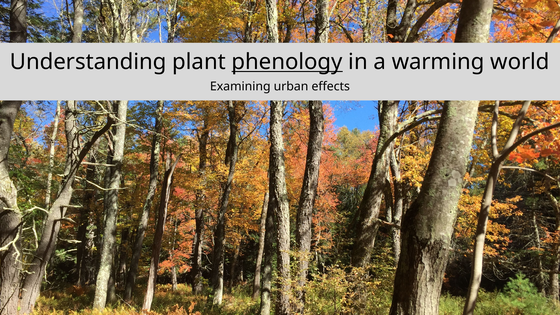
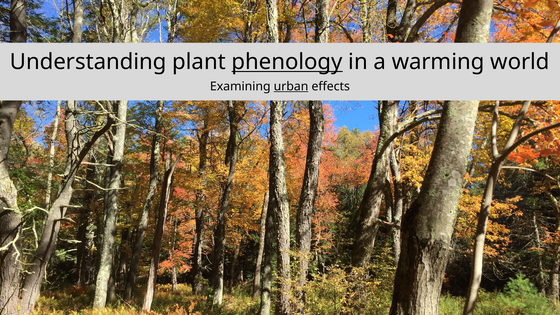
urban underline: none -> present
